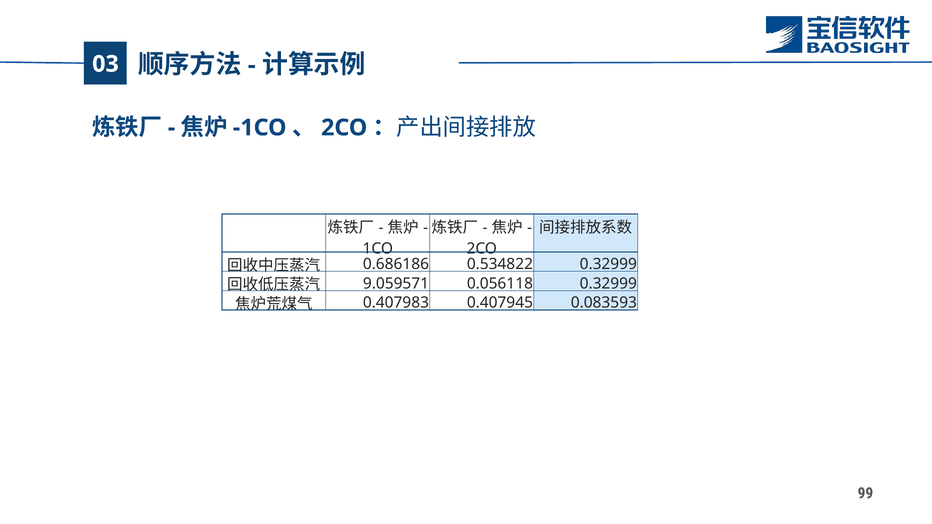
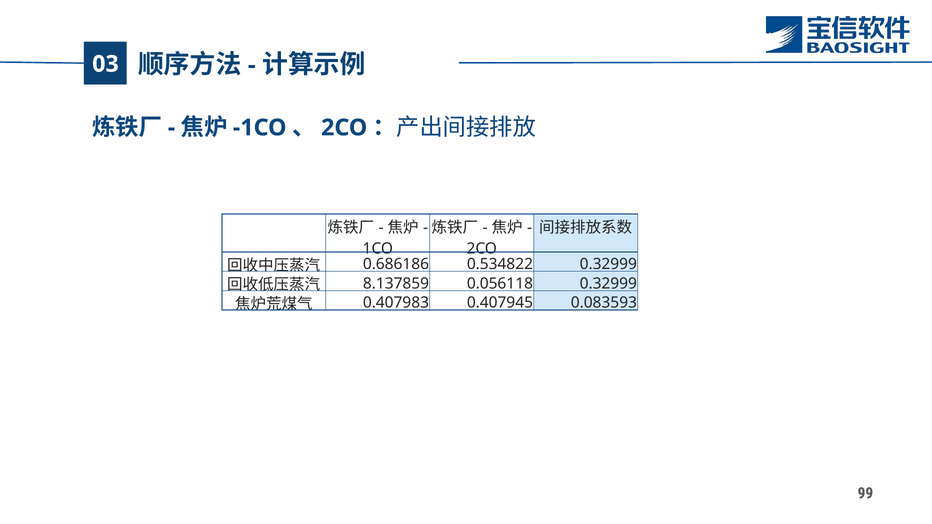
9.059571: 9.059571 -> 8.137859
